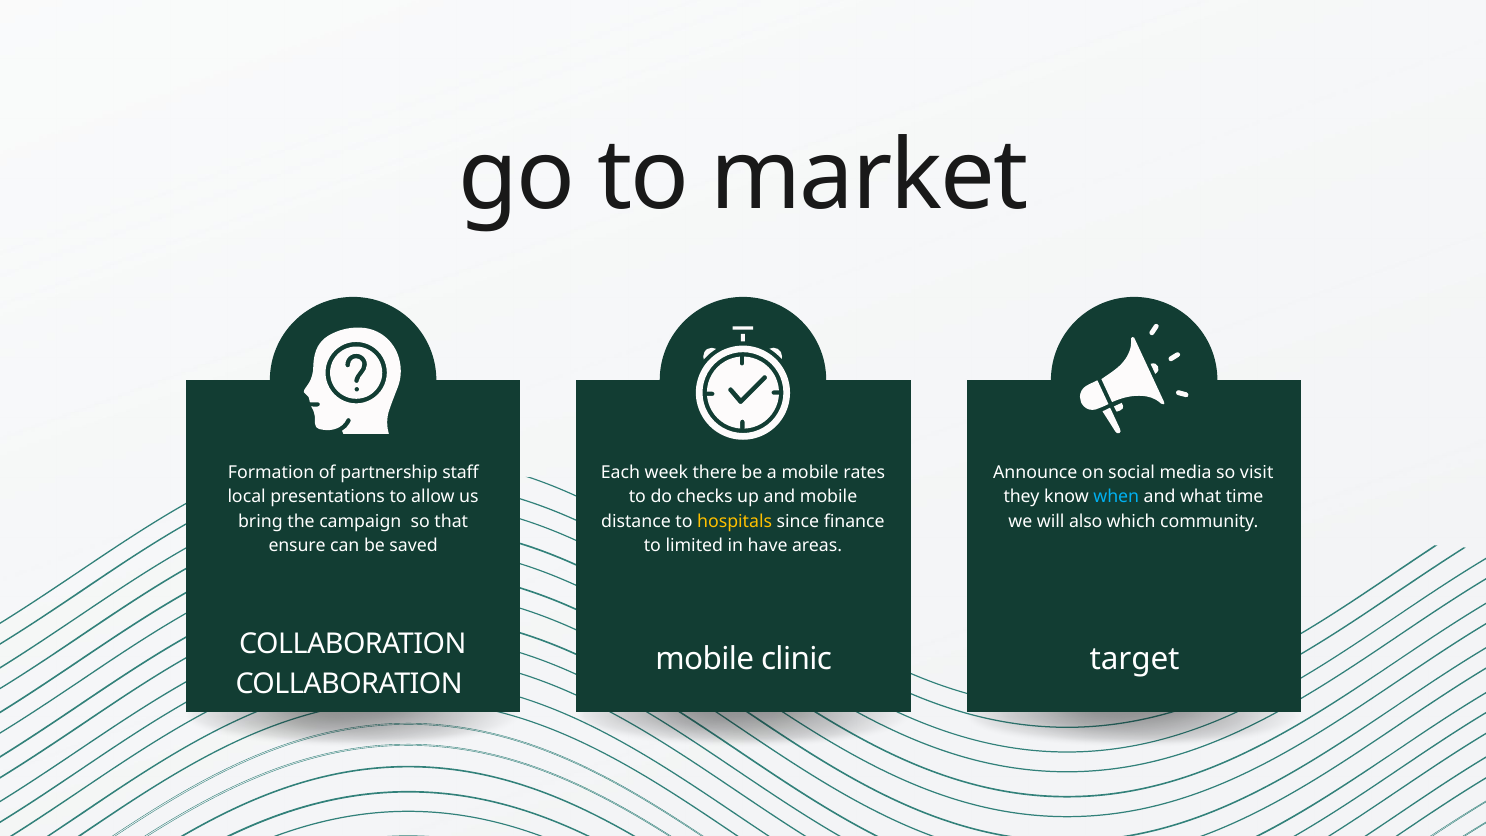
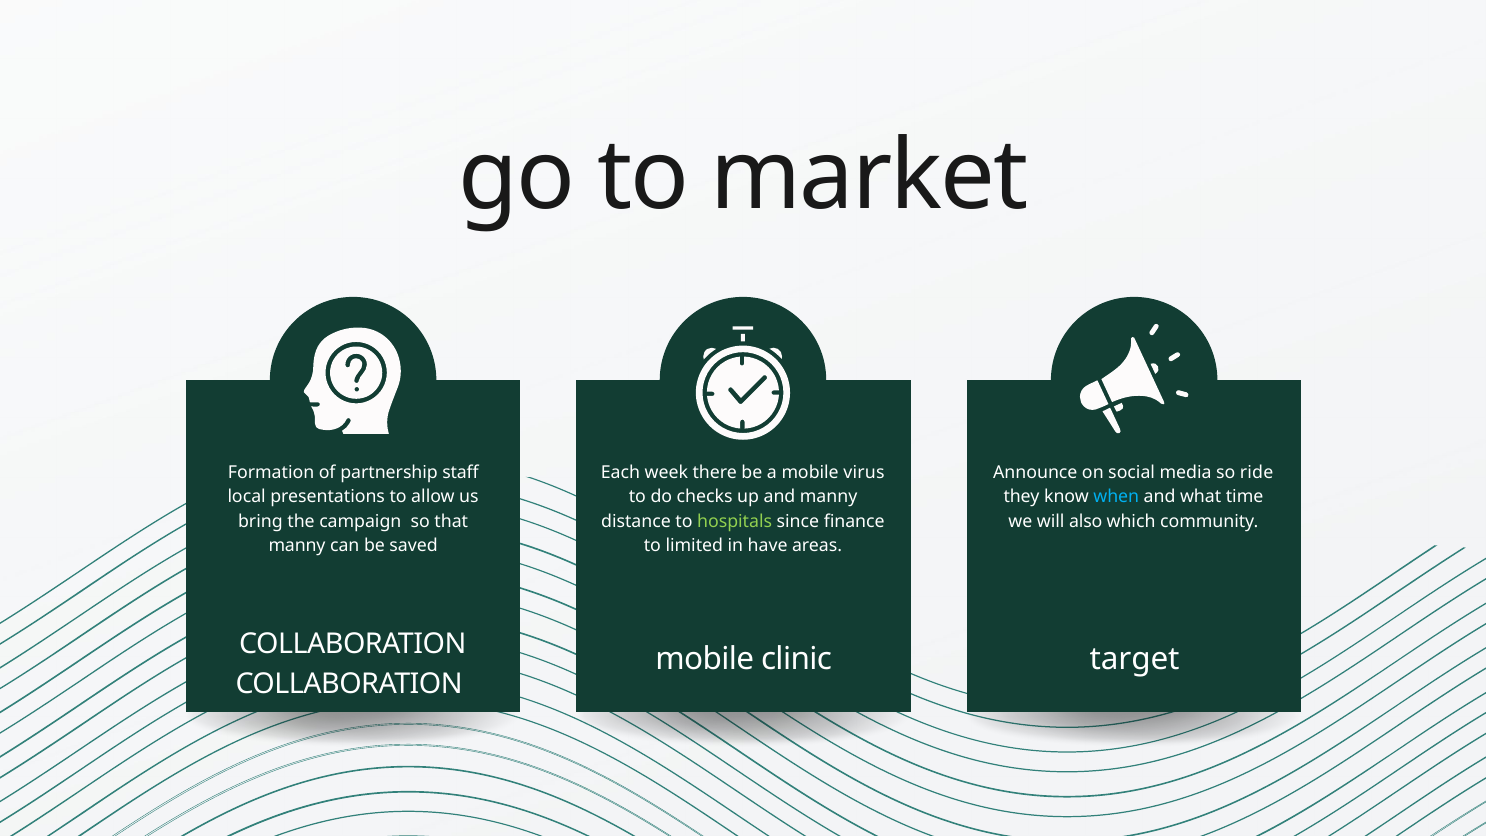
rates: rates -> virus
visit: visit -> ride
and mobile: mobile -> manny
hospitals colour: yellow -> light green
ensure at (297, 546): ensure -> manny
